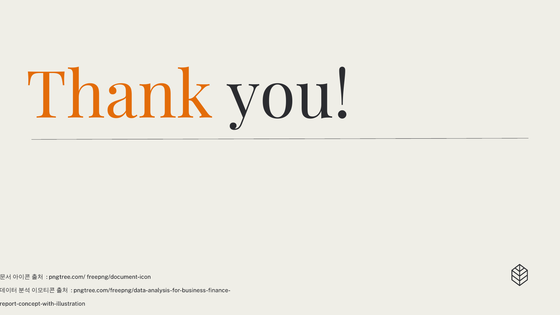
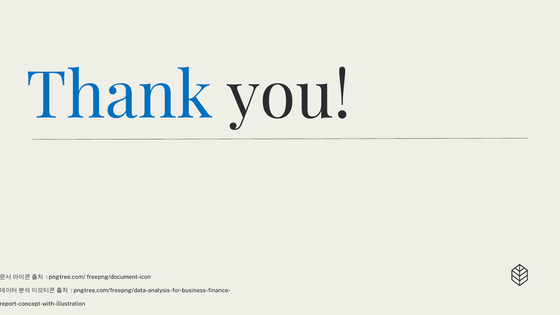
Thank colour: orange -> blue
